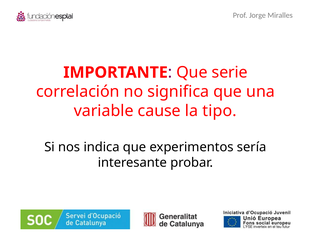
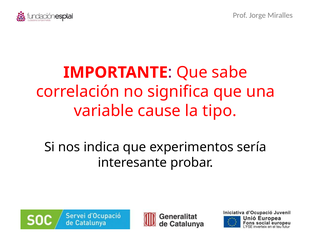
serie: serie -> sabe
